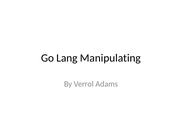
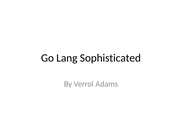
Manipulating: Manipulating -> Sophisticated
